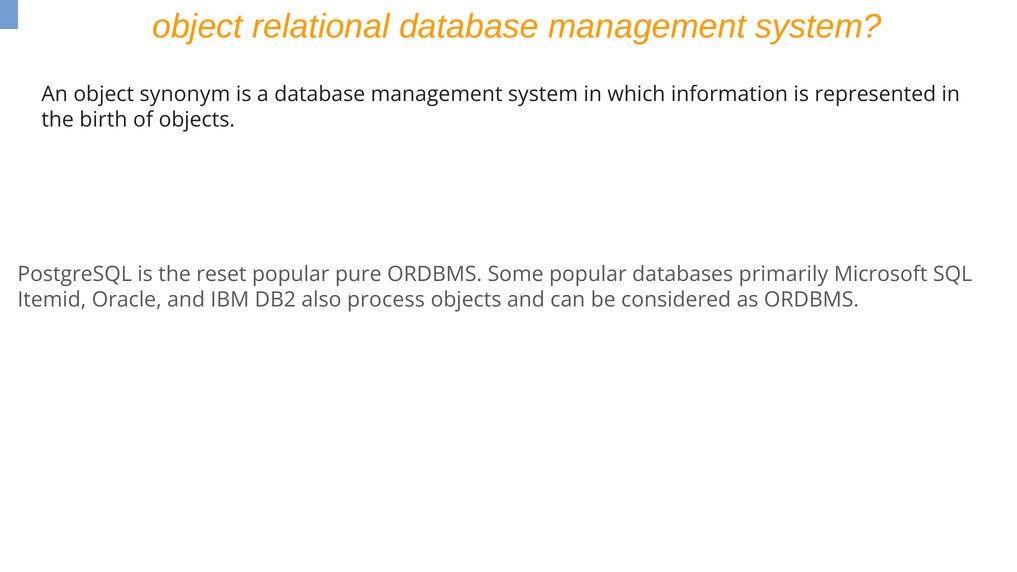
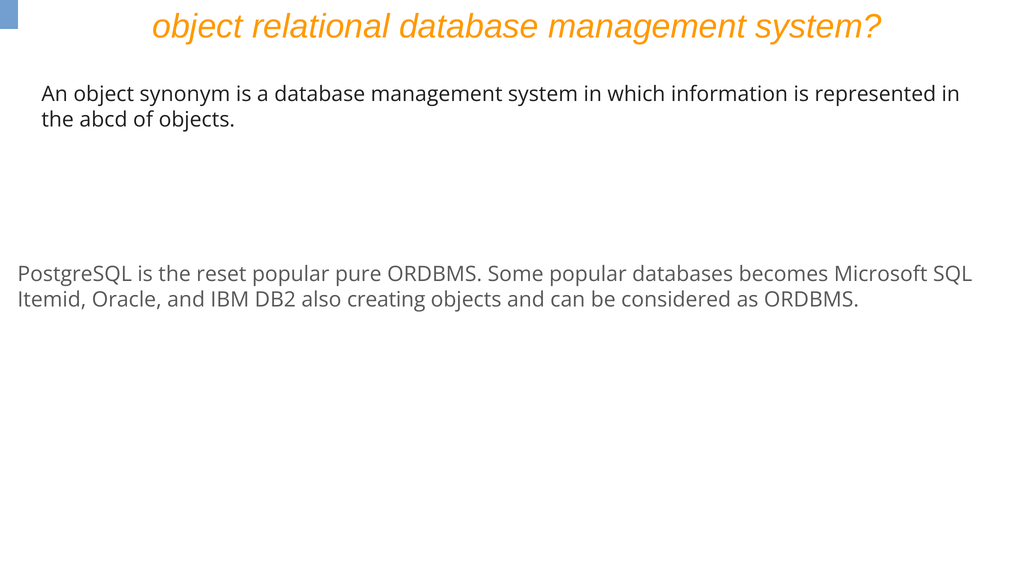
birth: birth -> abcd
primarily: primarily -> becomes
process: process -> creating
